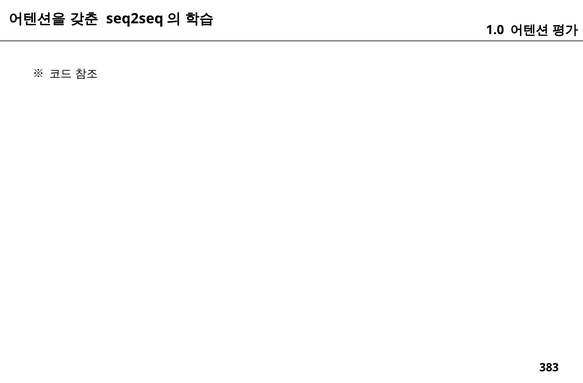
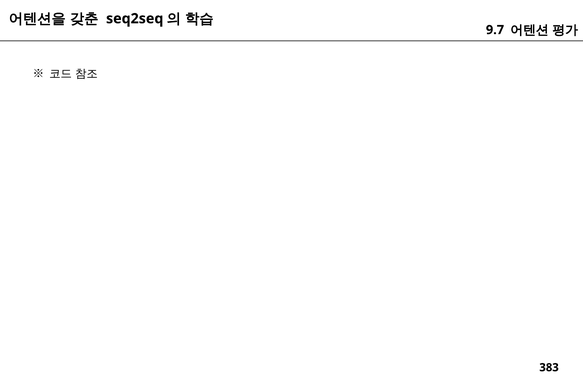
1.0: 1.0 -> 9.7
